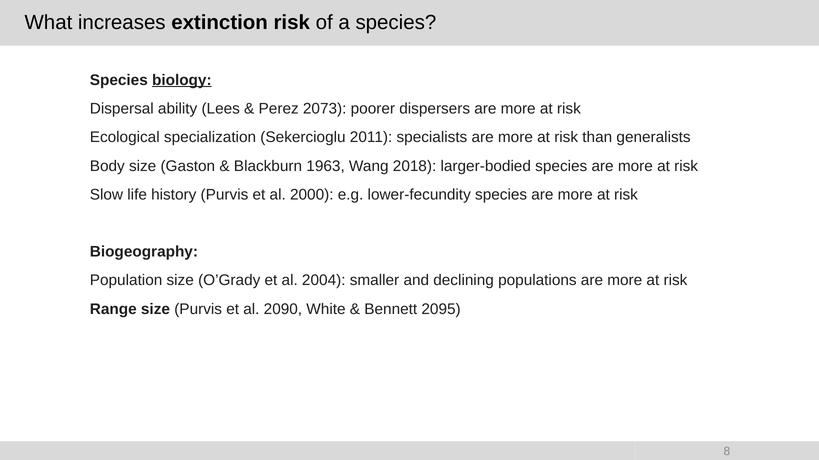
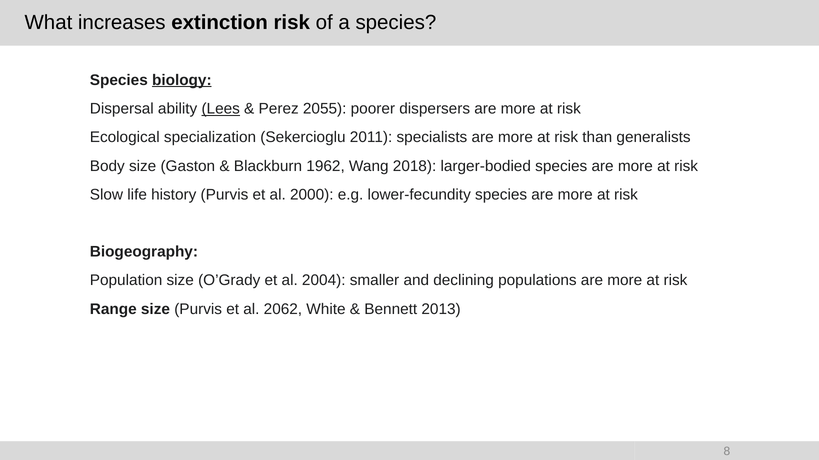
Lees underline: none -> present
2073: 2073 -> 2055
1963: 1963 -> 1962
2090: 2090 -> 2062
2095: 2095 -> 2013
